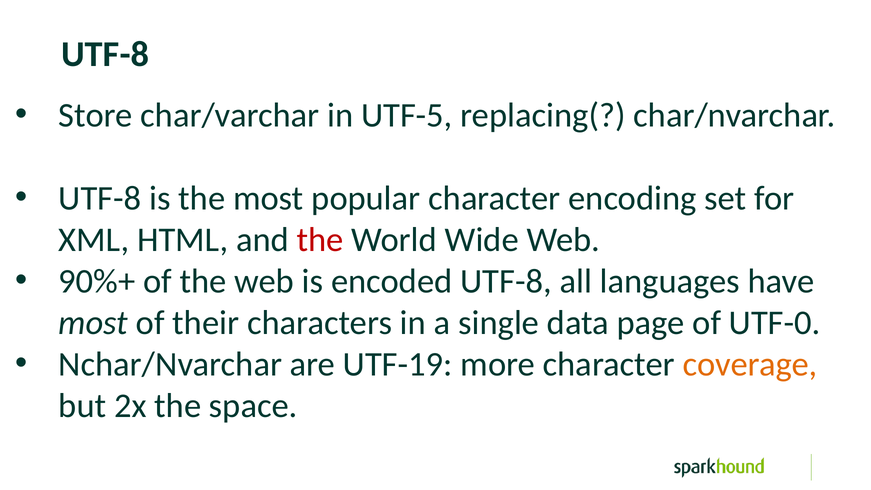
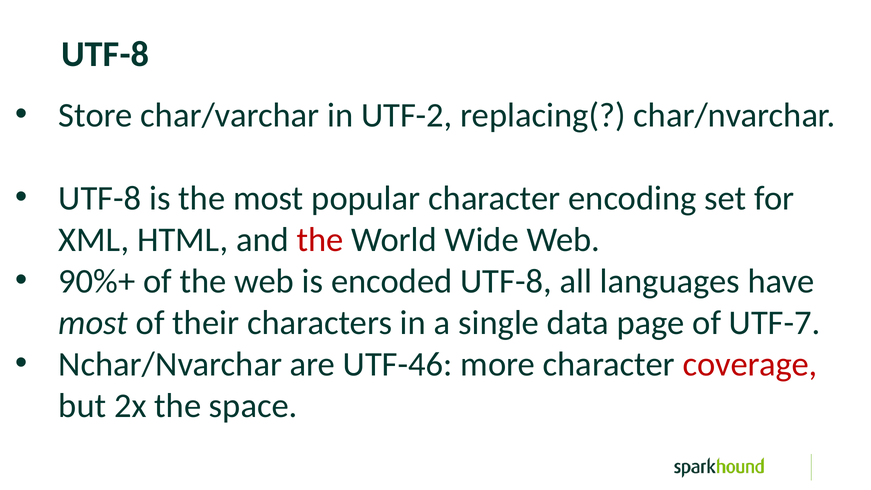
UTF-5: UTF-5 -> UTF-2
UTF-0: UTF-0 -> UTF-7
UTF-19: UTF-19 -> UTF-46
coverage colour: orange -> red
